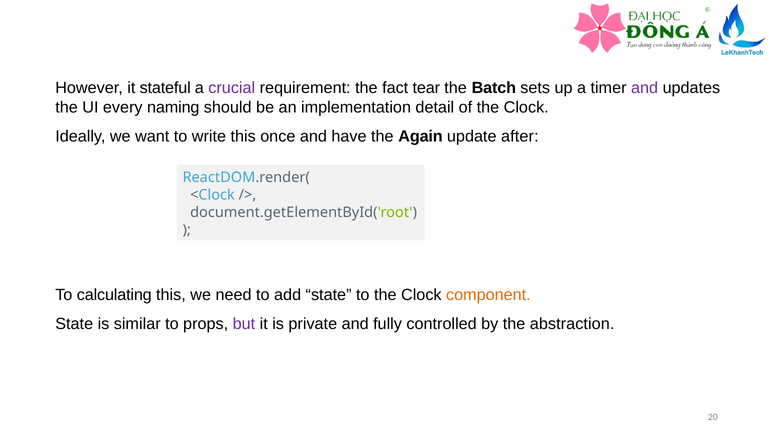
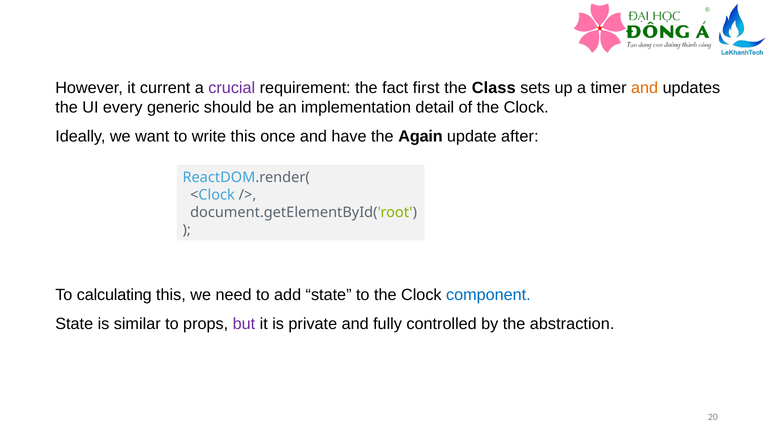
stateful: stateful -> current
tear: tear -> first
Batch: Batch -> Class
and at (645, 88) colour: purple -> orange
naming: naming -> generic
component colour: orange -> blue
